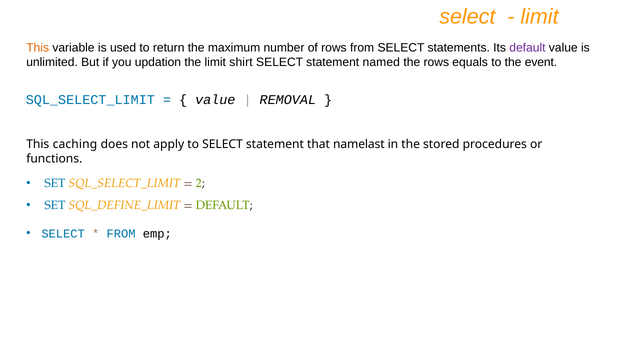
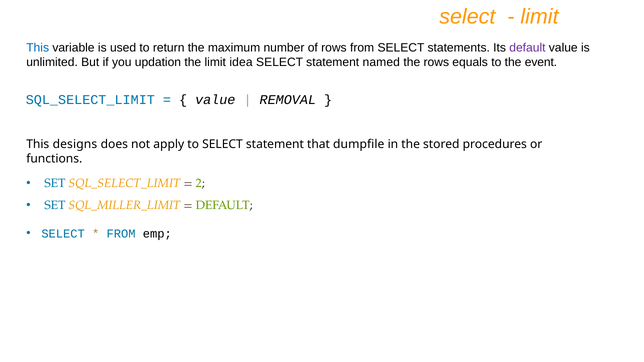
This at (38, 48) colour: orange -> blue
shirt: shirt -> idea
caching: caching -> designs
namelast: namelast -> dumpfile
SQL_DEFINE_LIMIT: SQL_DEFINE_LIMIT -> SQL_MILLER_LIMIT
